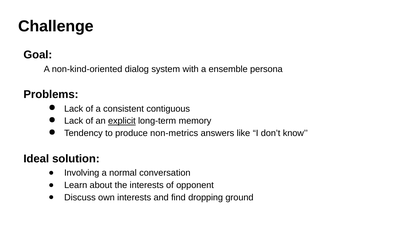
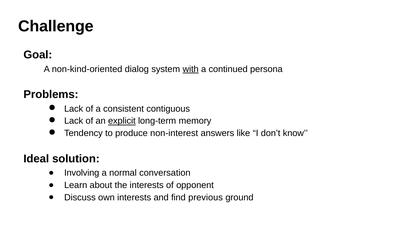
with underline: none -> present
ensemble: ensemble -> continued
non-metrics: non-metrics -> non-interest
dropping: dropping -> previous
